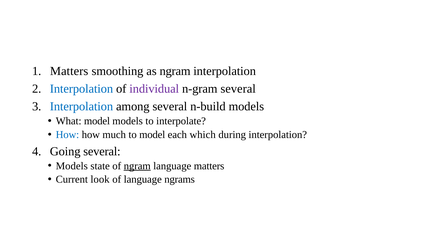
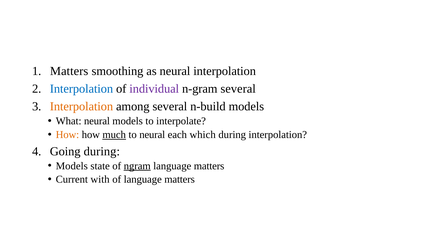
as ngram: ngram -> neural
Interpolation at (81, 106) colour: blue -> orange
What model: model -> neural
How at (67, 135) colour: blue -> orange
much underline: none -> present
to model: model -> neural
Going several: several -> during
look: look -> with
of language ngrams: ngrams -> matters
